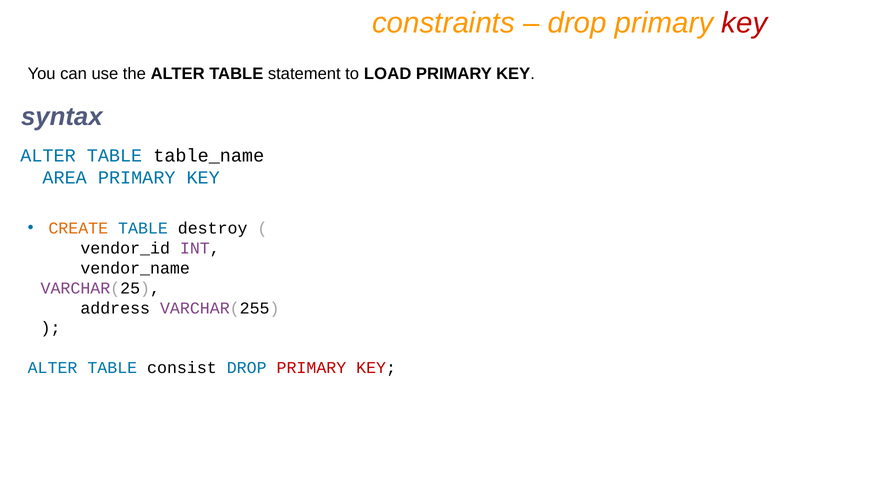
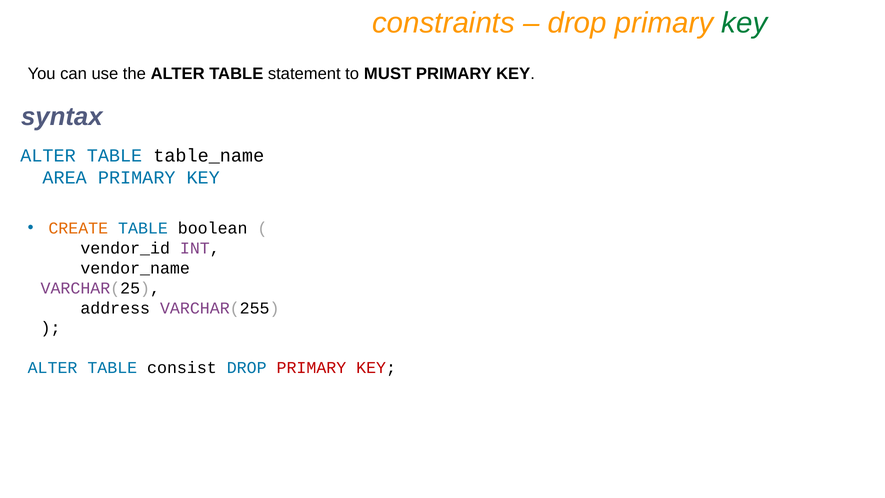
key at (744, 23) colour: red -> green
LOAD: LOAD -> MUST
destroy: destroy -> boolean
